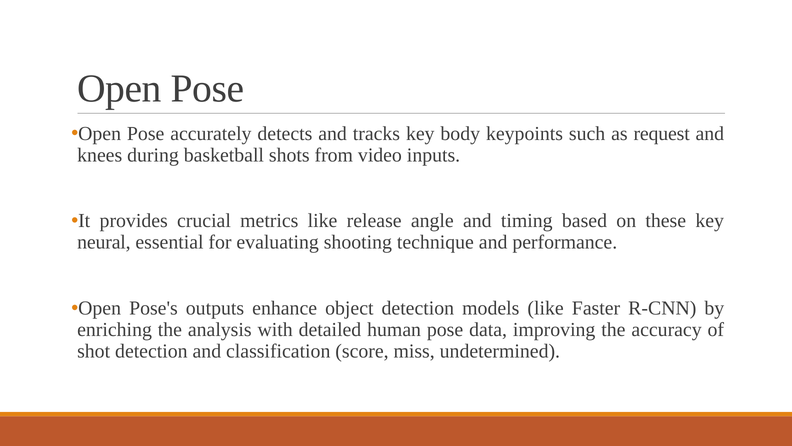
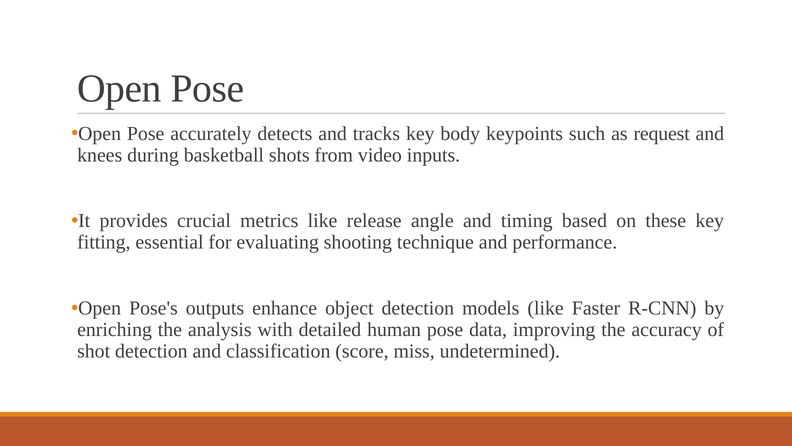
neural: neural -> fitting
